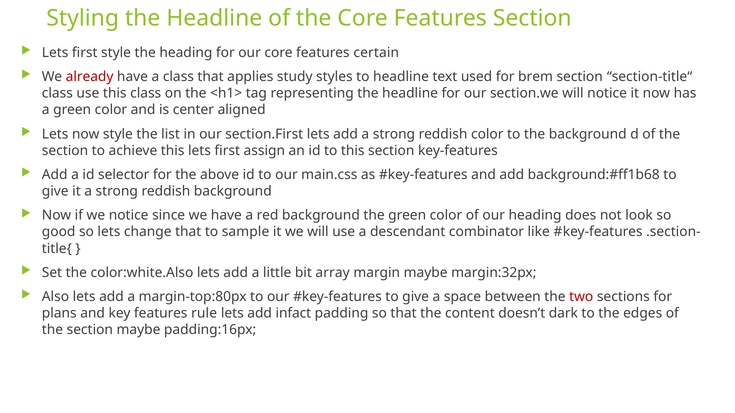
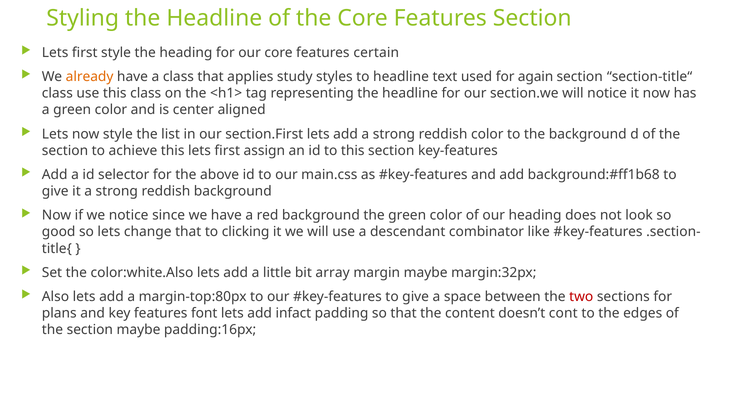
already colour: red -> orange
brem: brem -> again
sample: sample -> clicking
rule: rule -> font
dark: dark -> cont
